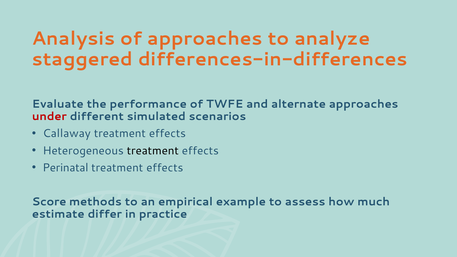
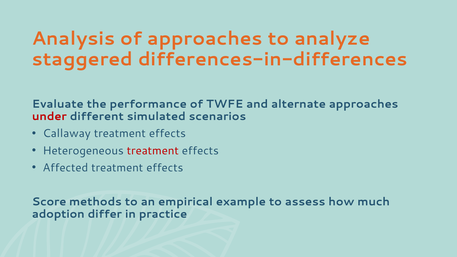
treatment at (153, 151) colour: black -> red
Perinatal: Perinatal -> Affected
estimate: estimate -> adoption
